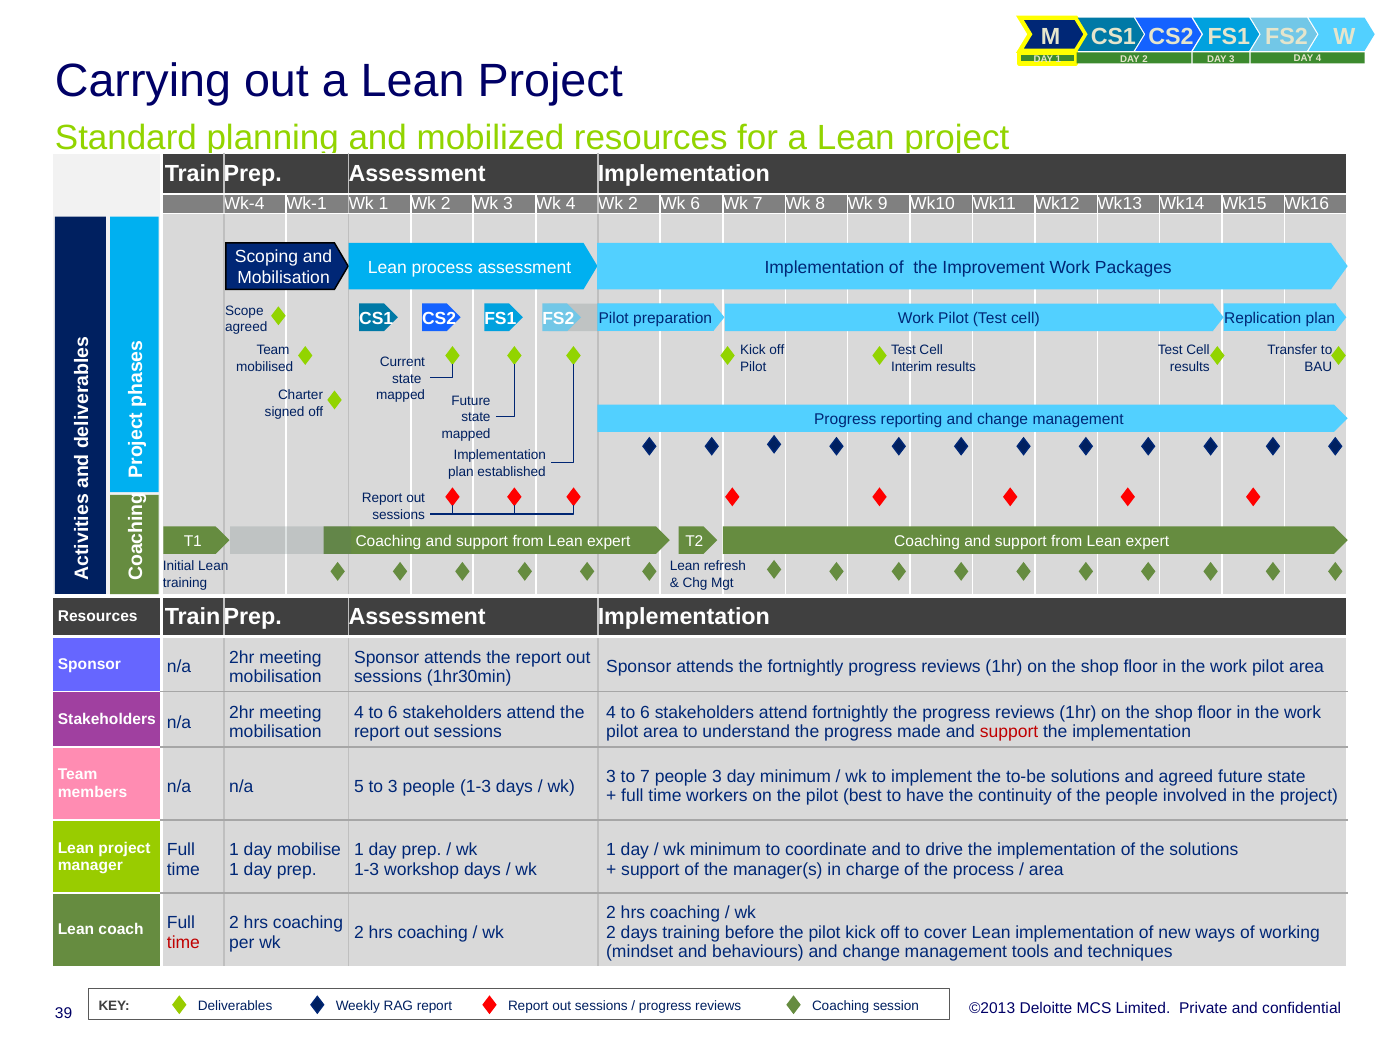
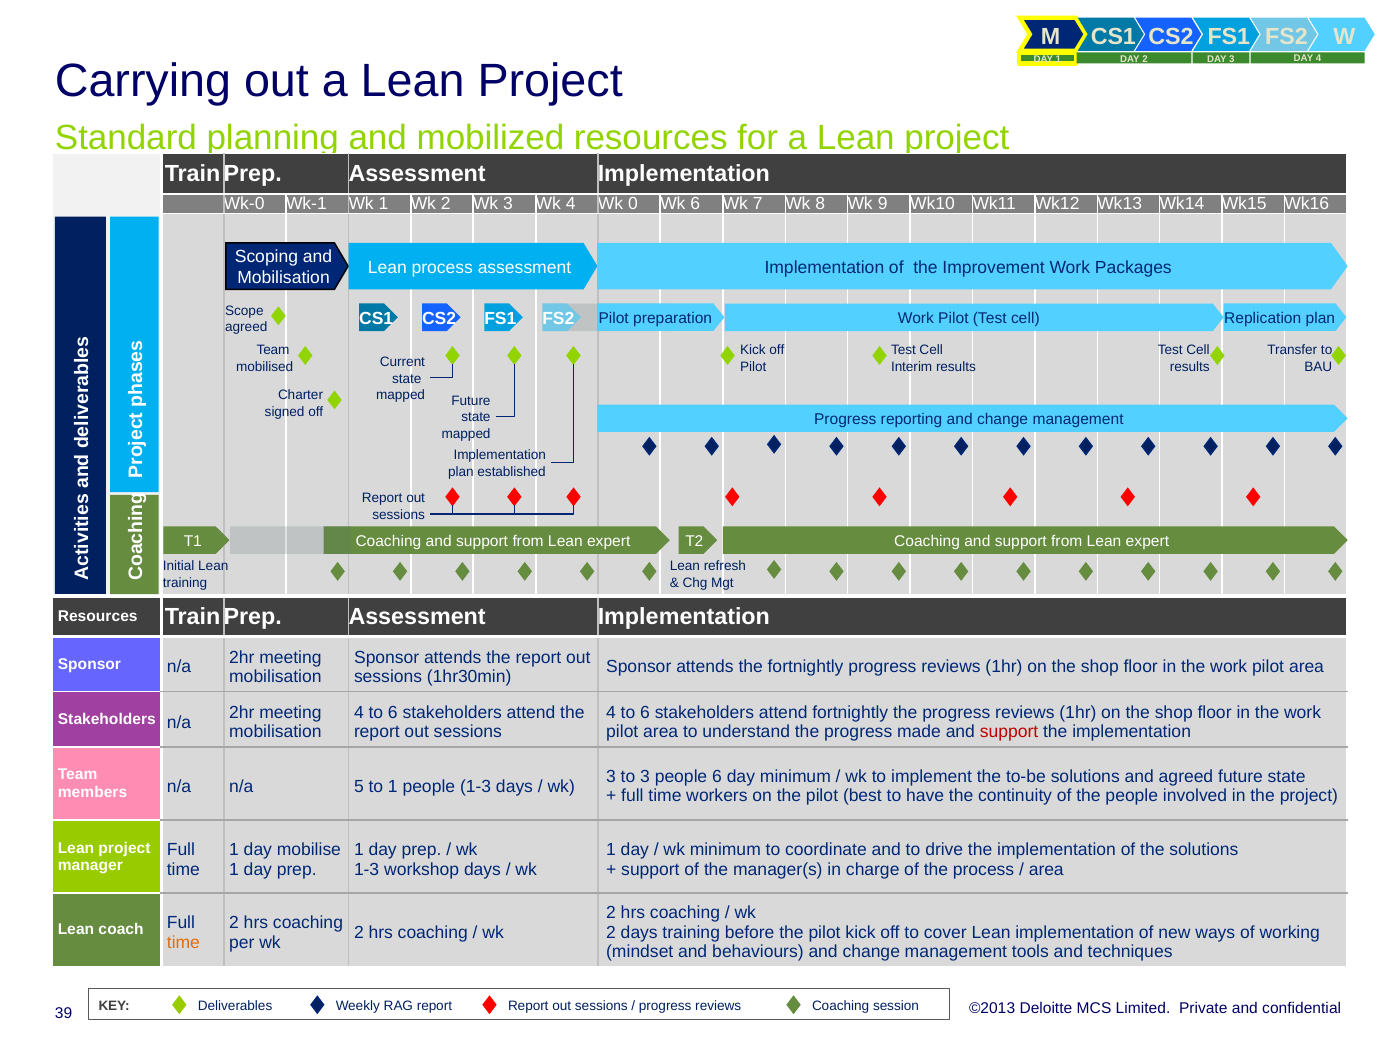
Wk-4: Wk-4 -> Wk-0
4 Wk 2: 2 -> 0
to 7: 7 -> 3
people 3: 3 -> 6
to 3: 3 -> 1
time at (183, 942) colour: red -> orange
